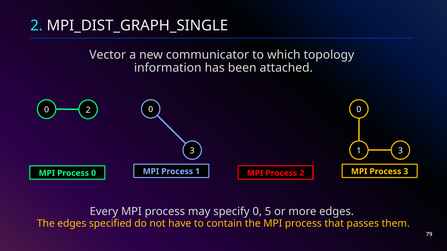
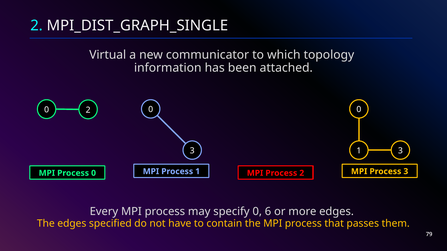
Vector: Vector -> Virtual
5: 5 -> 6
